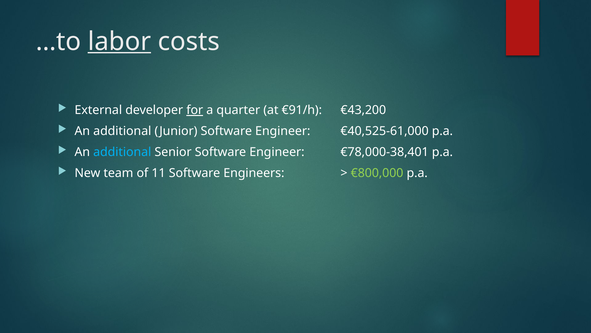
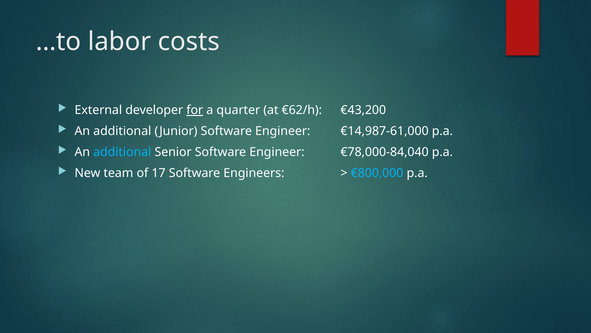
labor underline: present -> none
€91/h: €91/h -> €62/h
€40,525-61,000: €40,525-61,000 -> €14,987-61,000
€78,000-38,401: €78,000-38,401 -> €78,000-84,040
11: 11 -> 17
€800,000 colour: light green -> light blue
